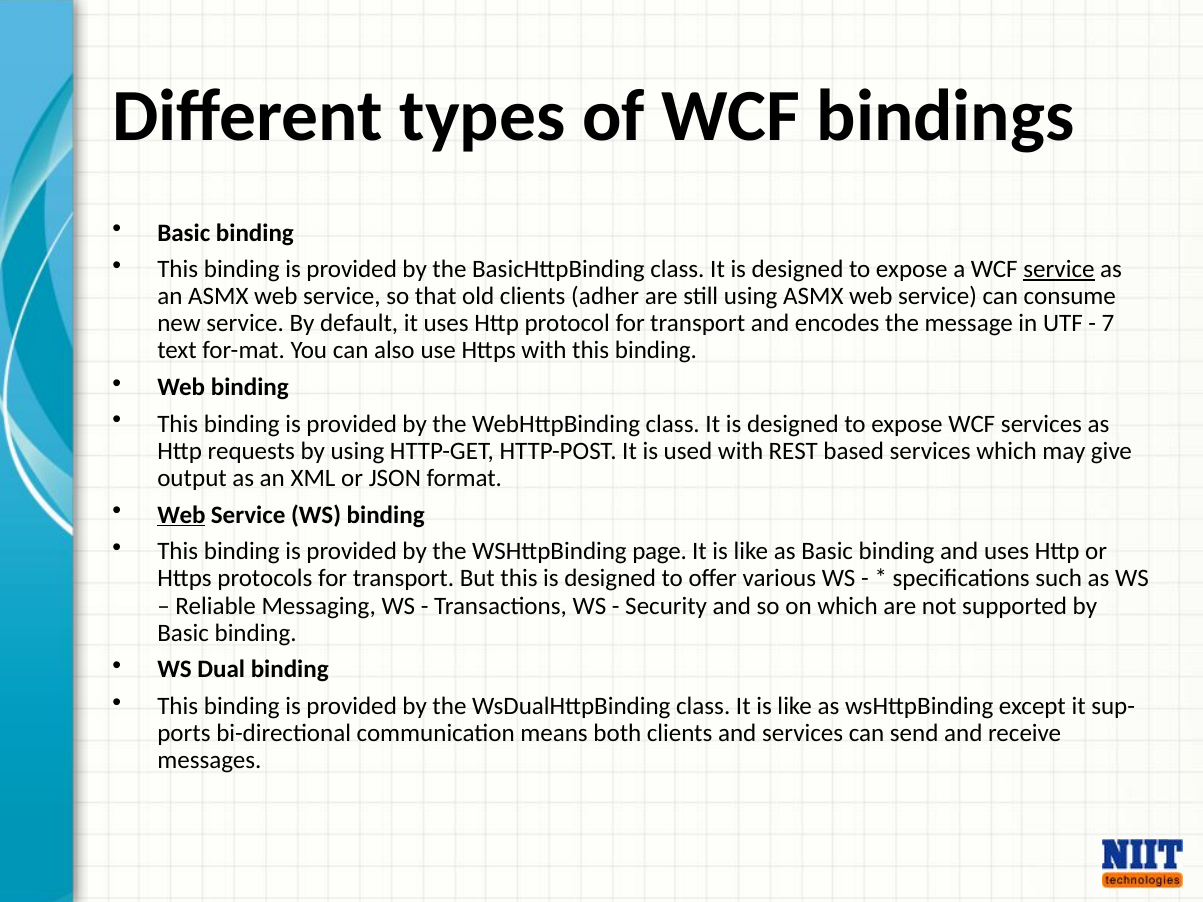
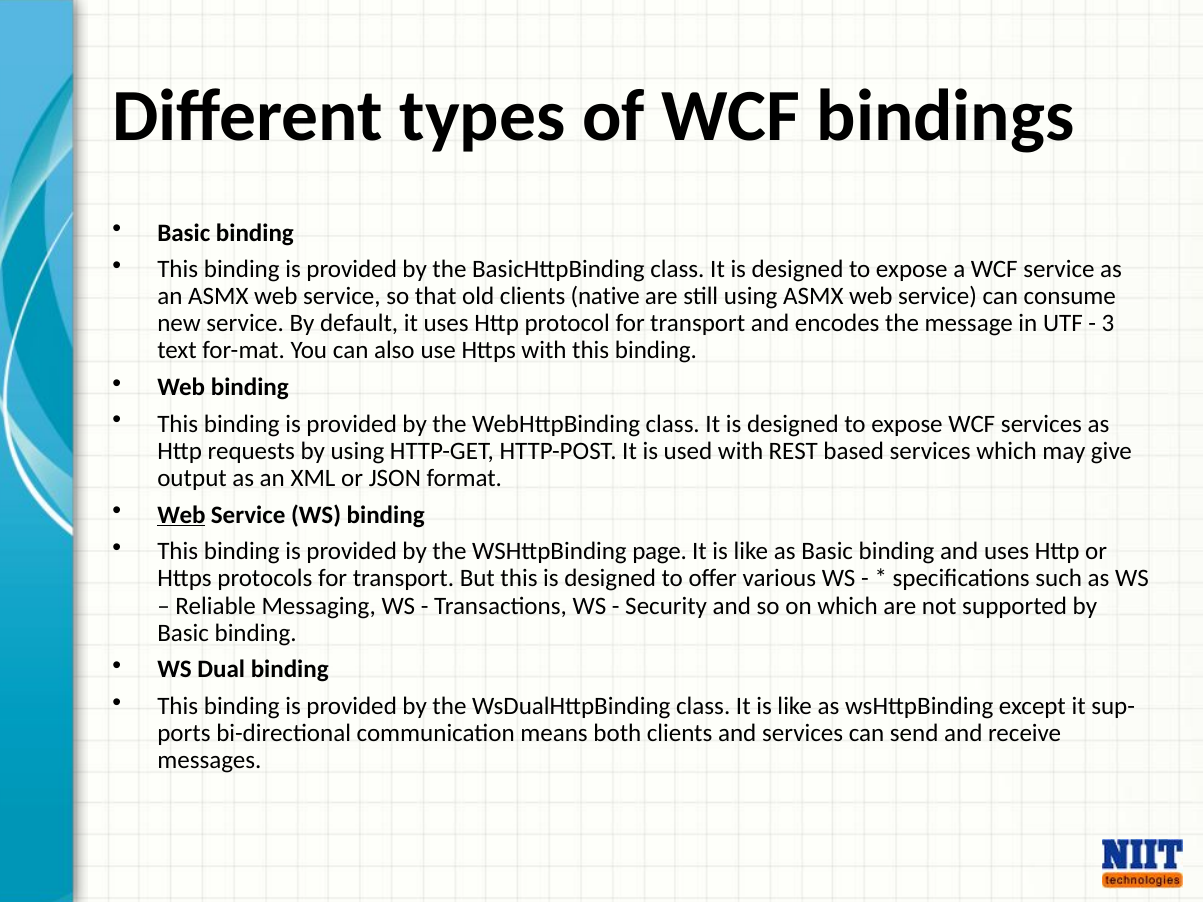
service at (1059, 270) underline: present -> none
adher: adher -> native
7: 7 -> 3
